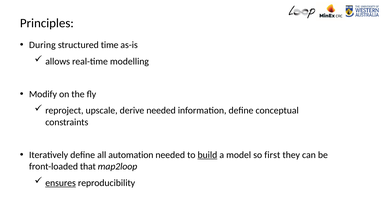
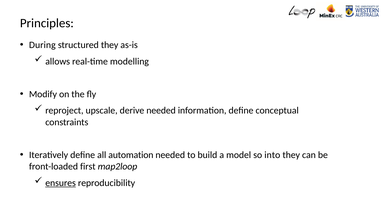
structured time: time -> they
build underline: present -> none
first: first -> into
that: that -> first
